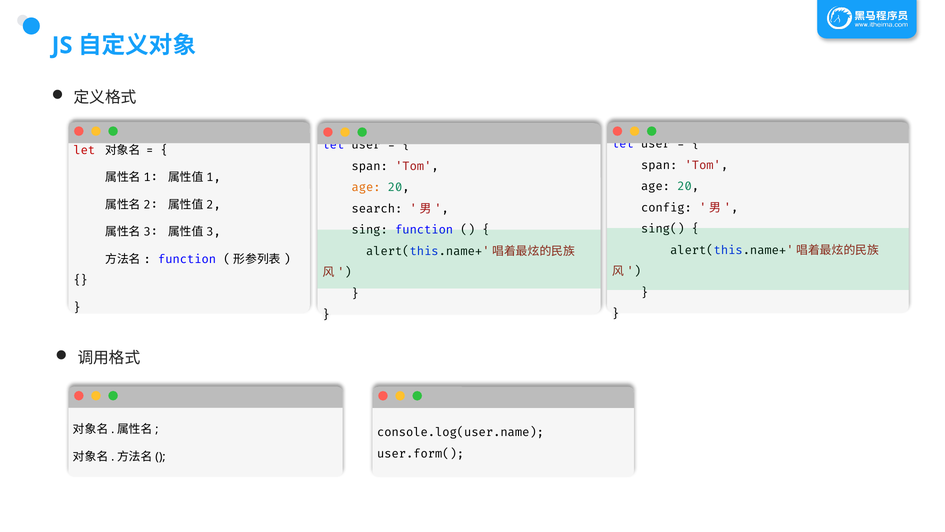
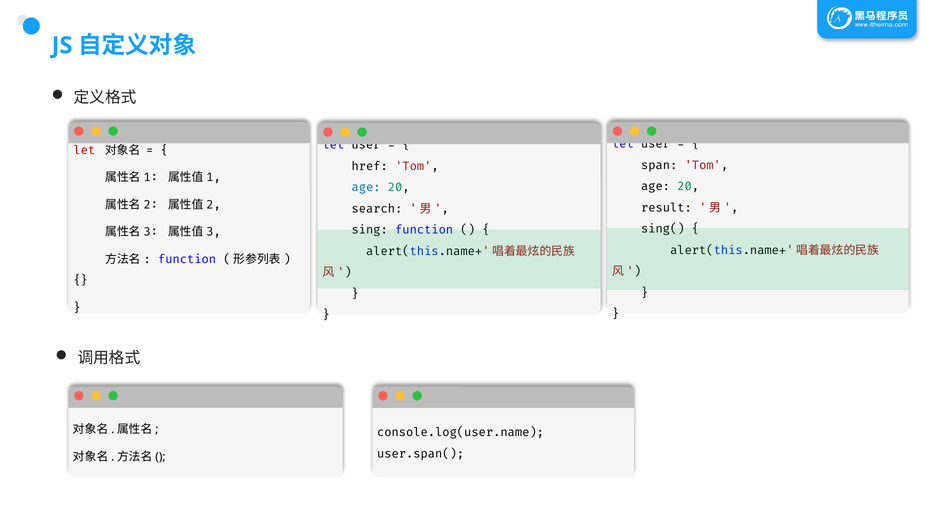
span at (370, 166): span -> href
age at (366, 187) colour: orange -> blue
config: config -> result
user.form(: user.form( -> user.span(
